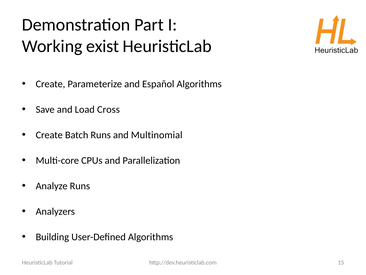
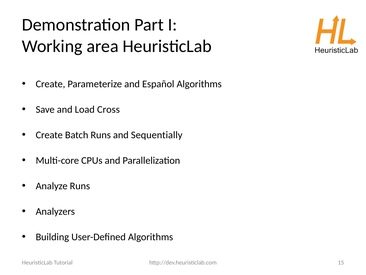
exist: exist -> area
Multinomial: Multinomial -> Sequentially
